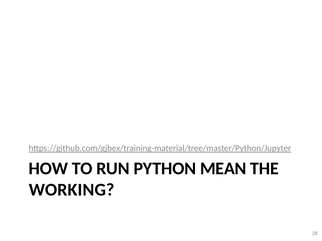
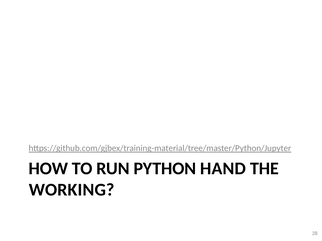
MEAN: MEAN -> HAND
